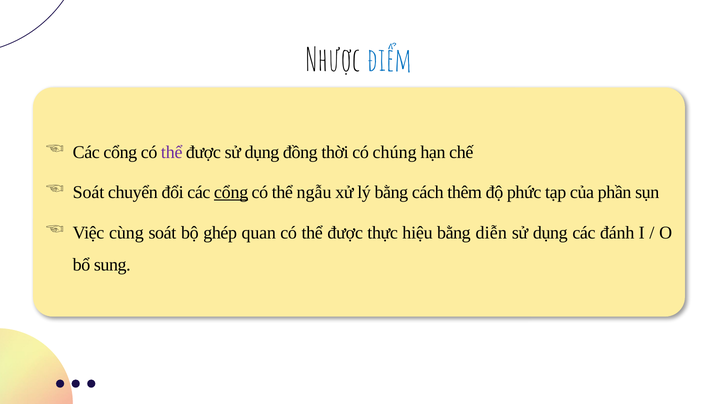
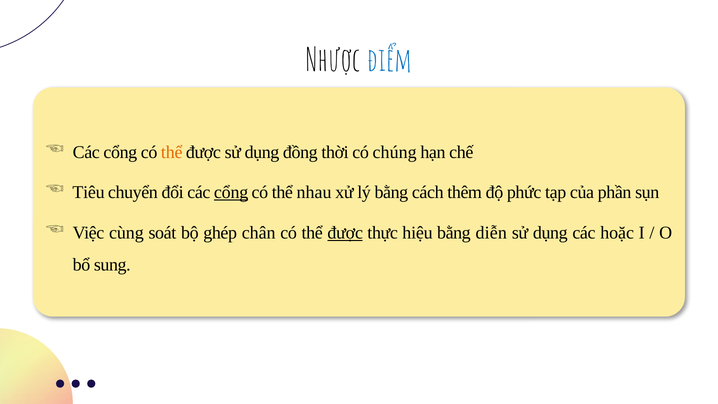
thể at (172, 152) colour: purple -> orange
Soát at (89, 192): Soát -> Tiêu
ngẫu: ngẫu -> nhau
quan: quan -> chân
được at (345, 233) underline: none -> present
đánh: đánh -> hoặc
